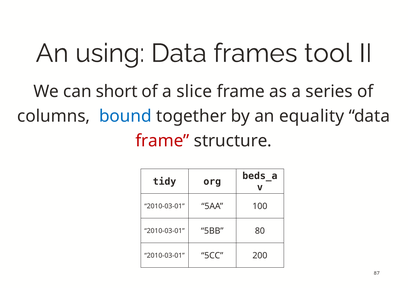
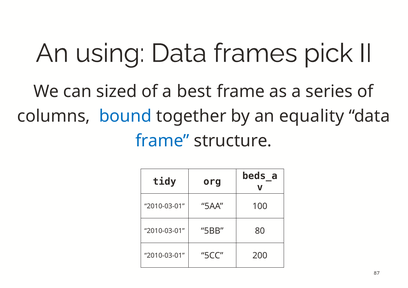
tool: tool -> pick
short: short -> sized
slice: slice -> best
frame at (162, 141) colour: red -> blue
